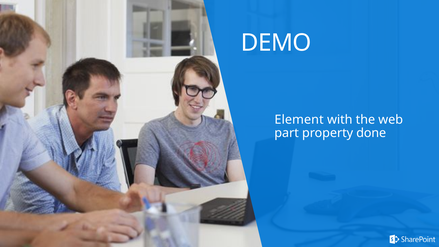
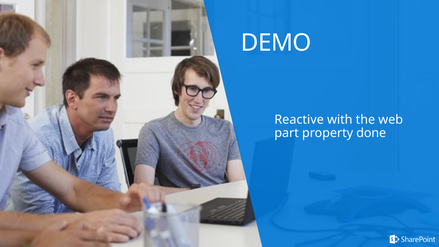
Element: Element -> Reactive
